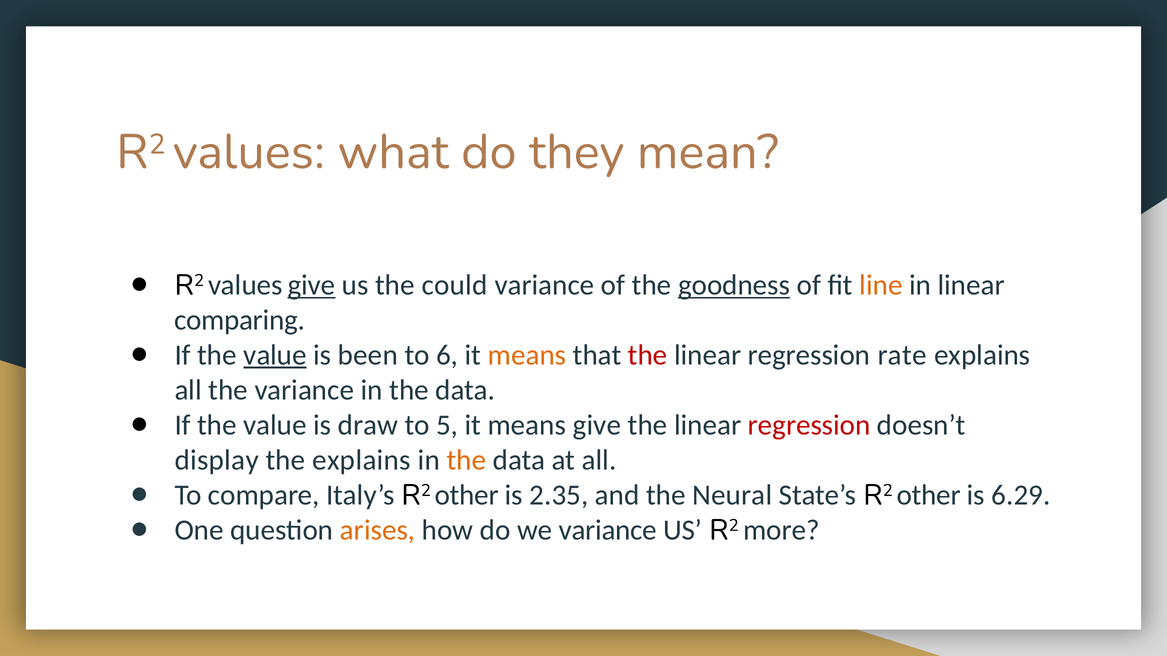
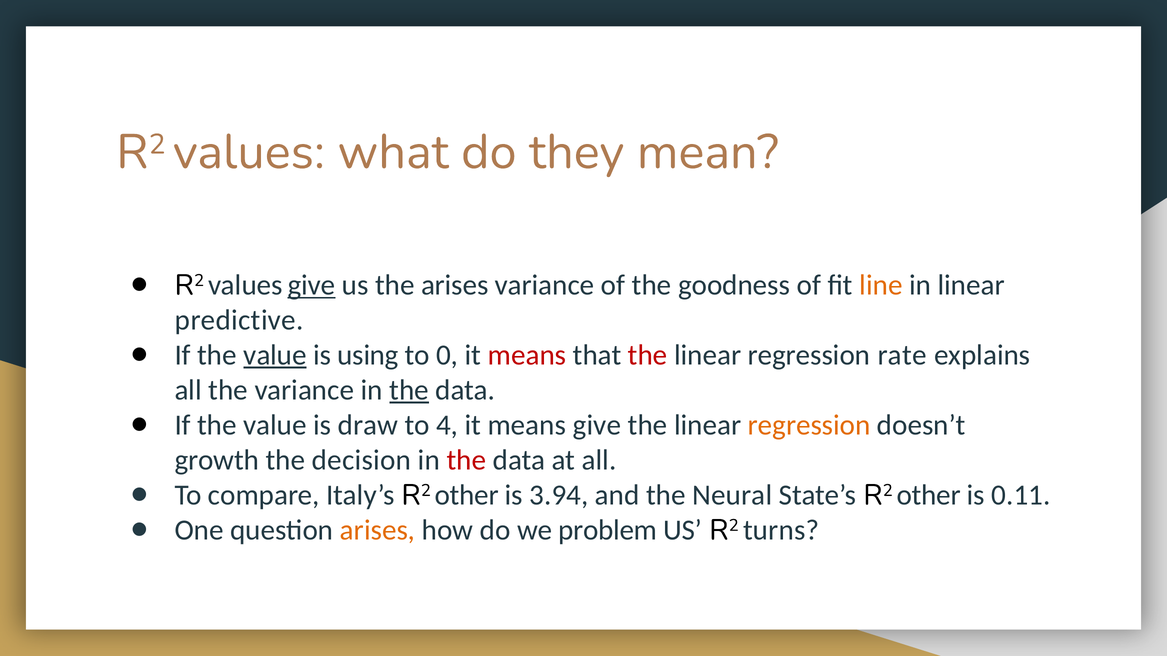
the could: could -> arises
goodness underline: present -> none
comparing: comparing -> predictive
been: been -> using
6: 6 -> 0
means at (527, 355) colour: orange -> red
the at (409, 390) underline: none -> present
5: 5 -> 4
regression at (809, 425) colour: red -> orange
display: display -> growth
the explains: explains -> decision
the at (466, 460) colour: orange -> red
2.35: 2.35 -> 3.94
6.29: 6.29 -> 0.11
we variance: variance -> problem
more: more -> turns
